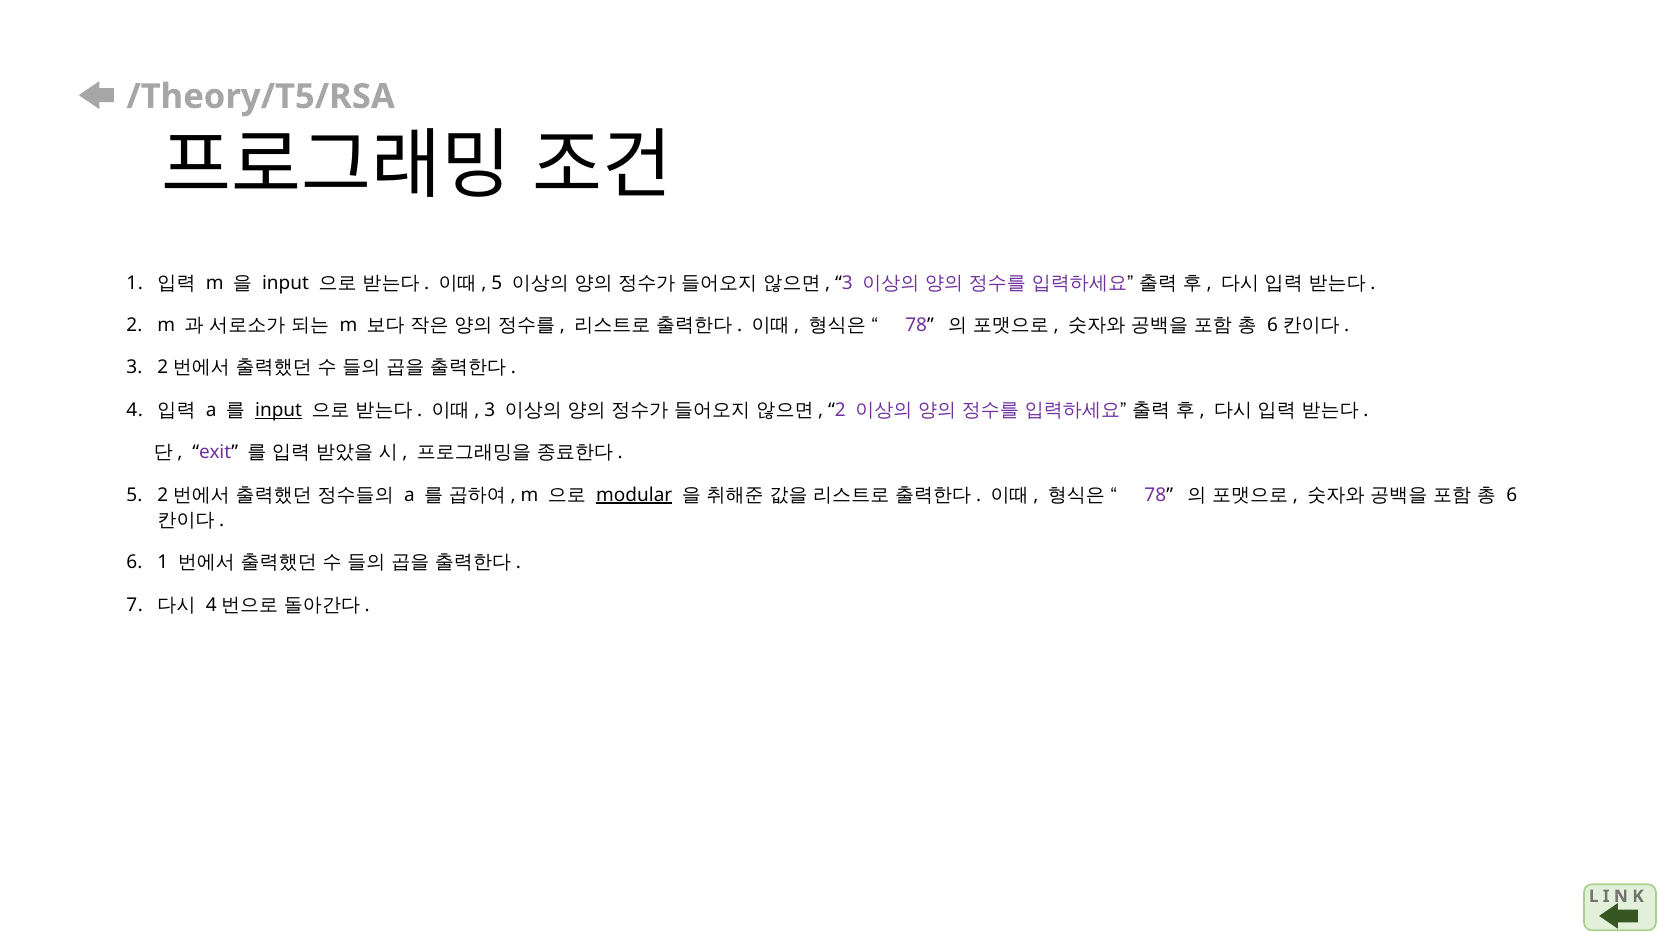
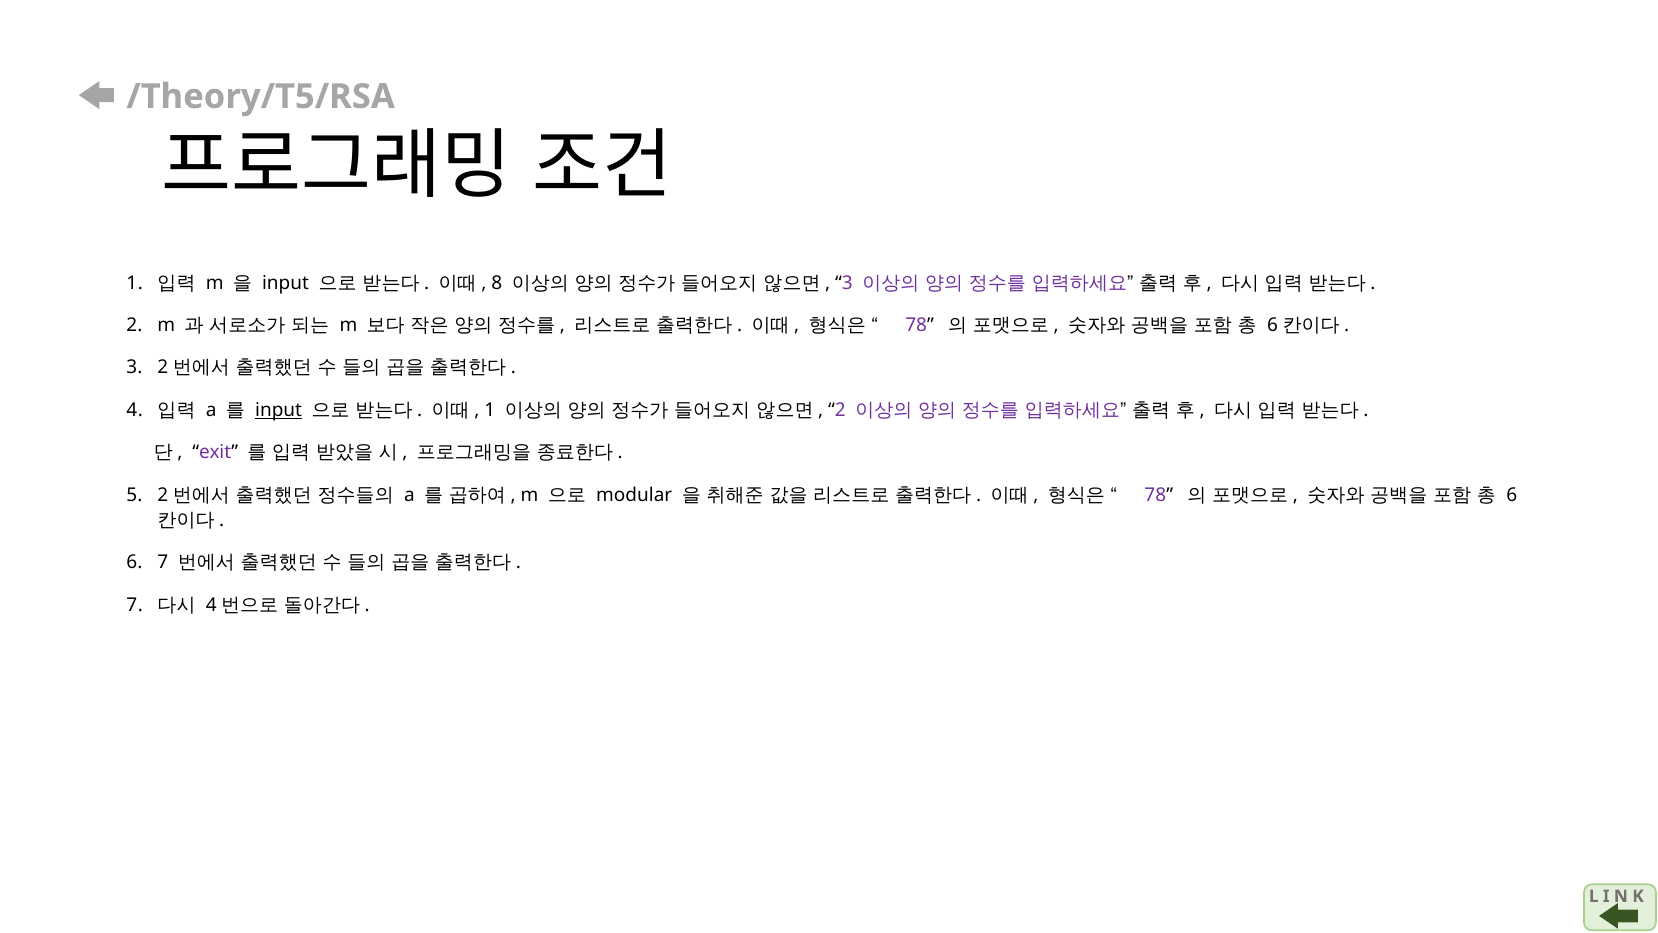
5 at (497, 283): 5 -> 8
3 at (490, 410): 3 -> 1
modular underline: present -> none
1 at (163, 562): 1 -> 7
